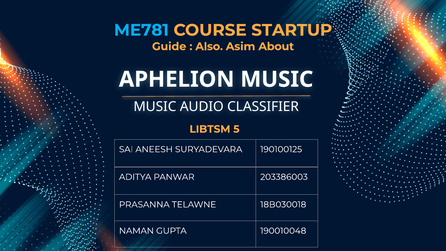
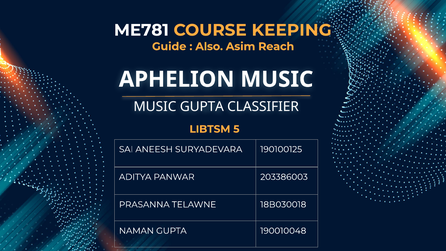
ME781 colour: light blue -> white
STARTUP: STARTUP -> KEEPING
About: About -> Reach
MUSIC AUDIO: AUDIO -> GUPTA
